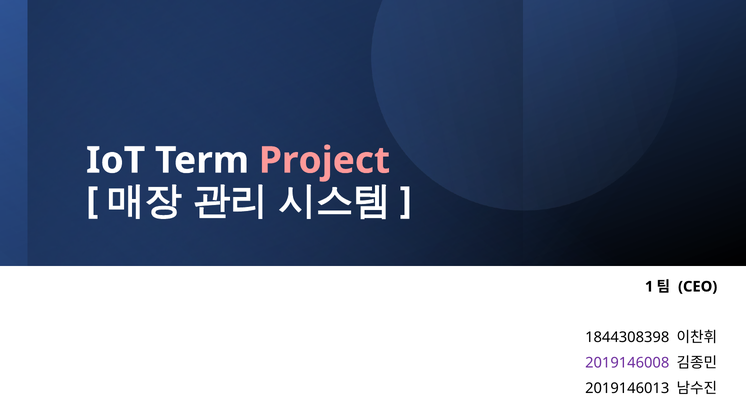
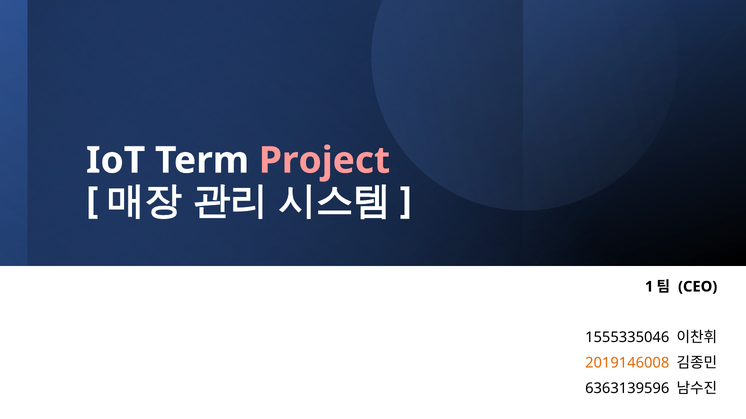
1844308398: 1844308398 -> 1555335046
2019146008 colour: purple -> orange
2019146013: 2019146013 -> 6363139596
